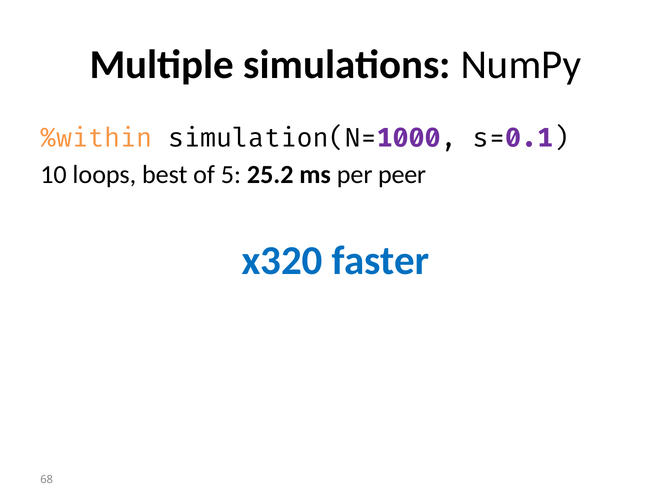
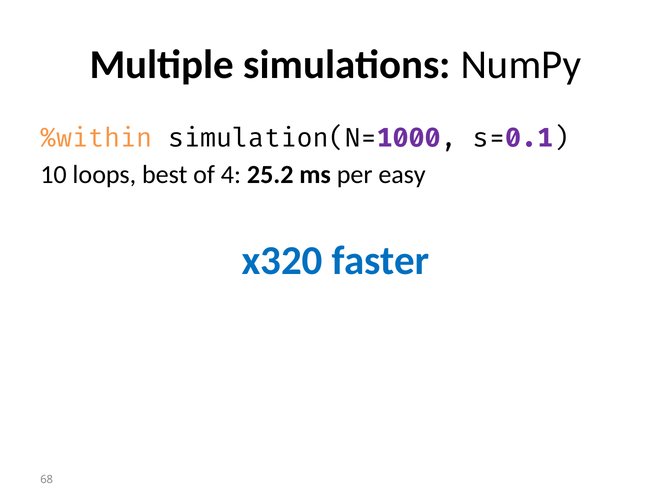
5: 5 -> 4
peer: peer -> easy
